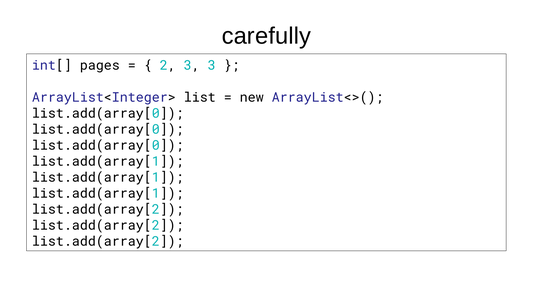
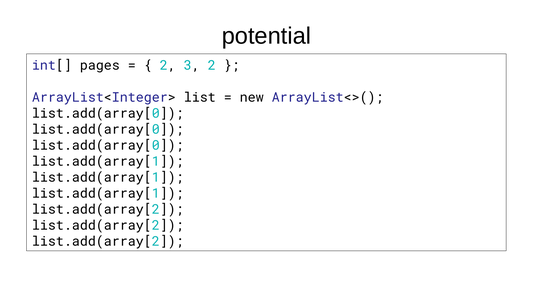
carefully: carefully -> potential
3 3: 3 -> 2
